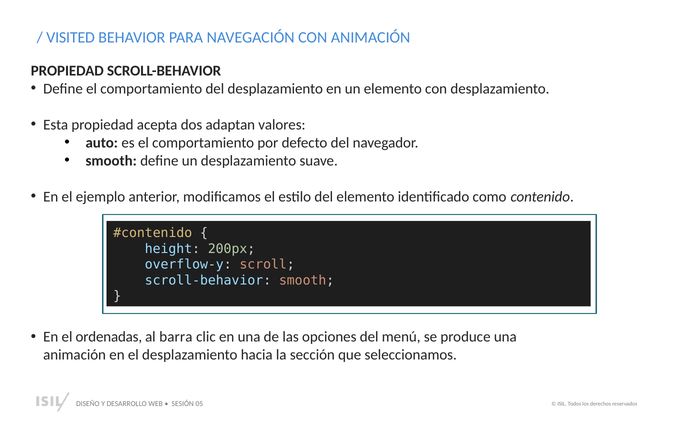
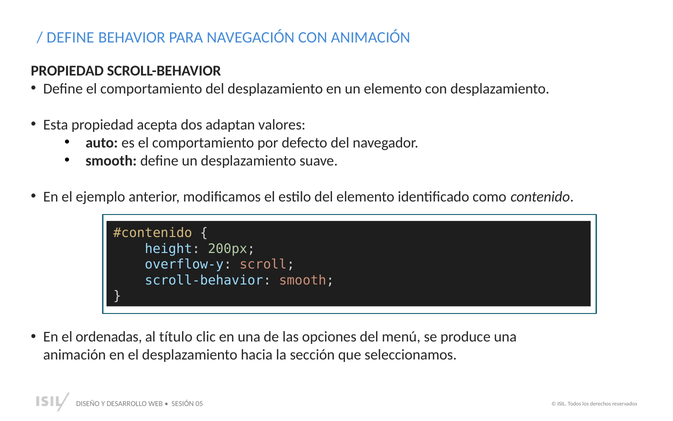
VISITED at (71, 38): VISITED -> DEFINE
barra: barra -> título
